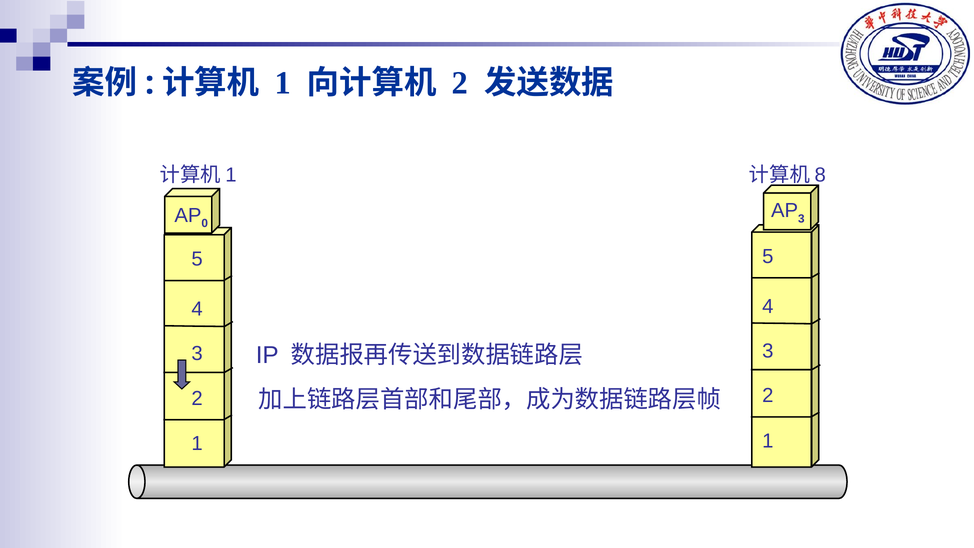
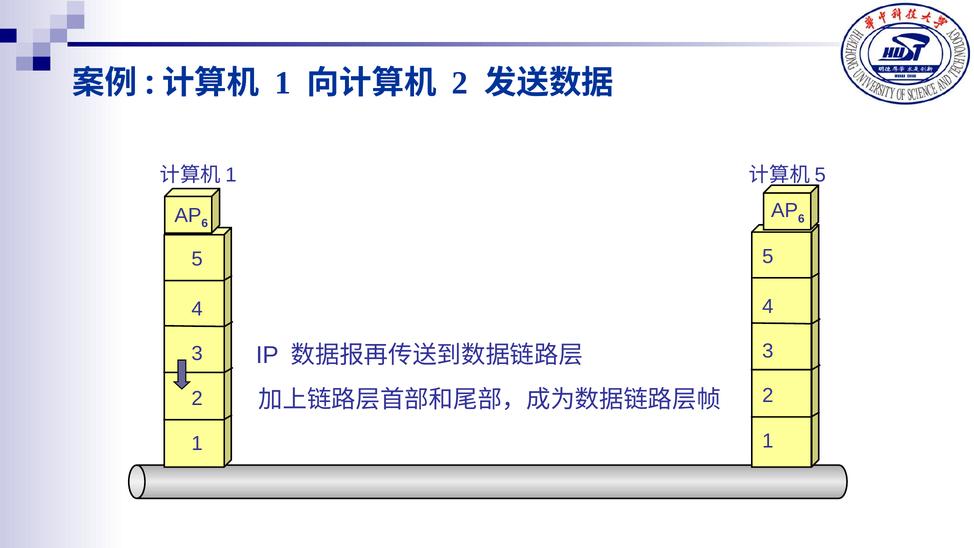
8 at (820, 175): 8 -> 5
3 at (801, 219): 3 -> 6
0 at (205, 223): 0 -> 6
